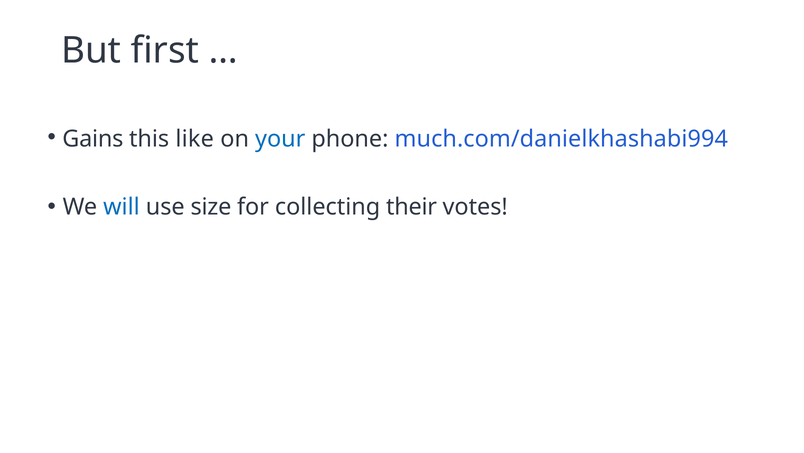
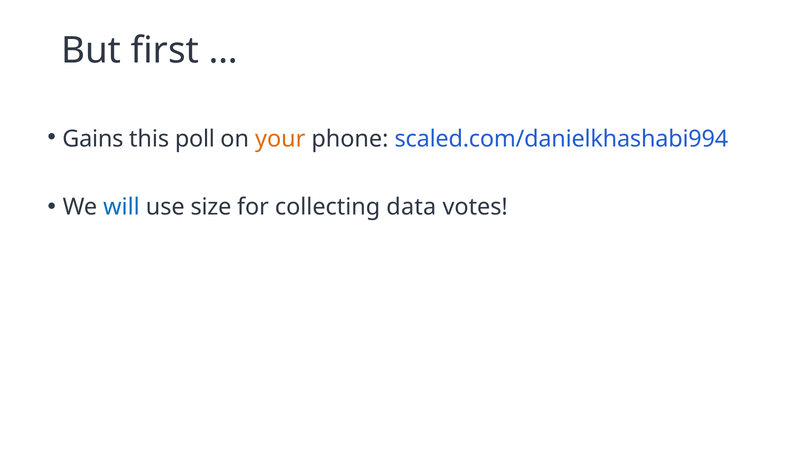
like: like -> poll
your colour: blue -> orange
much.com/danielkhashabi994: much.com/danielkhashabi994 -> scaled.com/danielkhashabi994
their: their -> data
